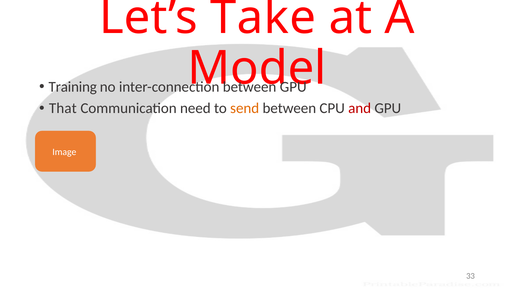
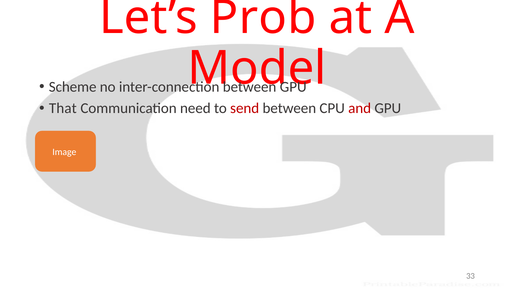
Take: Take -> Prob
Training: Training -> Scheme
send colour: orange -> red
